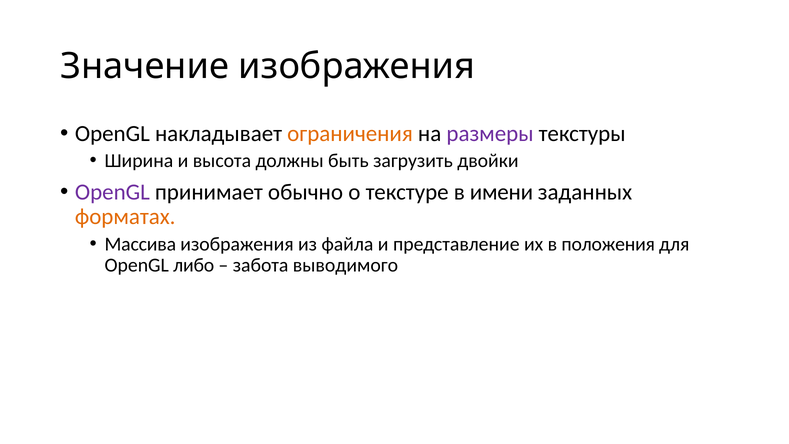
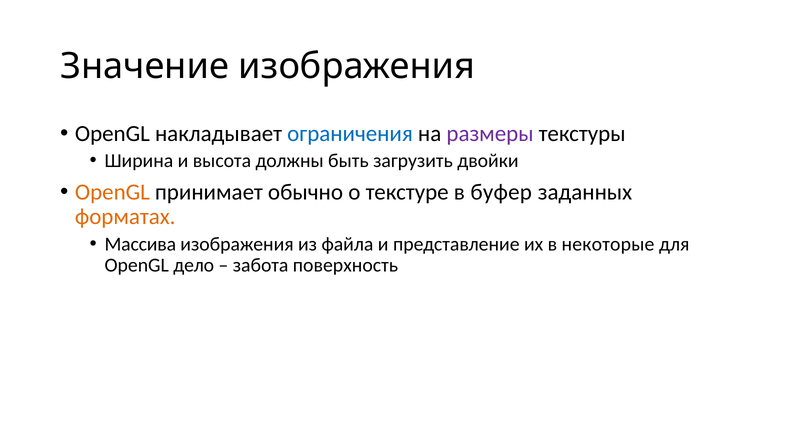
ограничения colour: orange -> blue
OpenGL at (112, 192) colour: purple -> orange
имени: имени -> буфер
положения: положения -> некоторые
либо: либо -> дело
выводимого: выводимого -> поверхность
